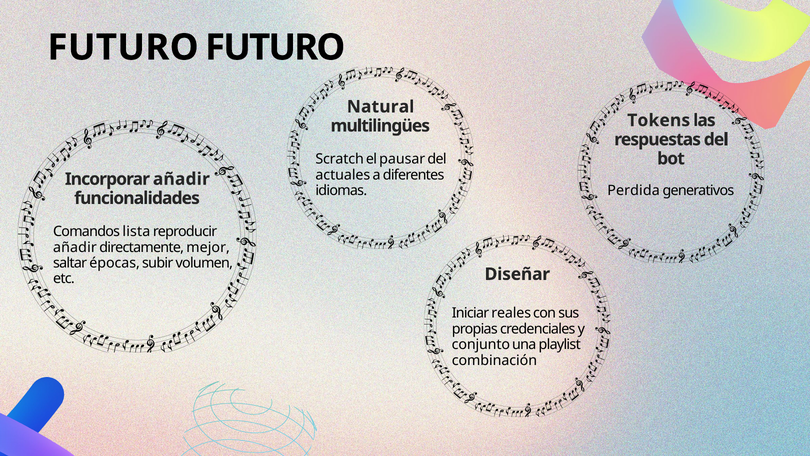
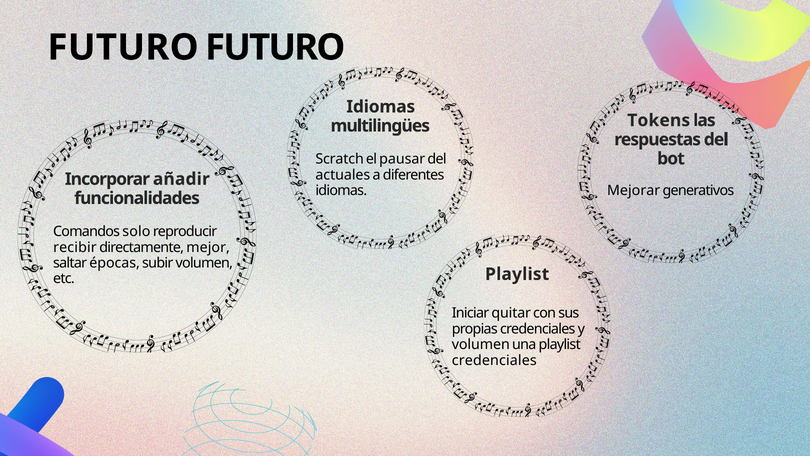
Natural at (381, 107): Natural -> Idiomas
Perdida: Perdida -> Mejorar
lista: lista -> solo
añadir at (75, 247): añadir -> recibir
Diseñar at (517, 274): Diseñar -> Playlist
reales: reales -> quitar
conjunto at (481, 344): conjunto -> volumen
combinación at (494, 360): combinación -> credenciales
